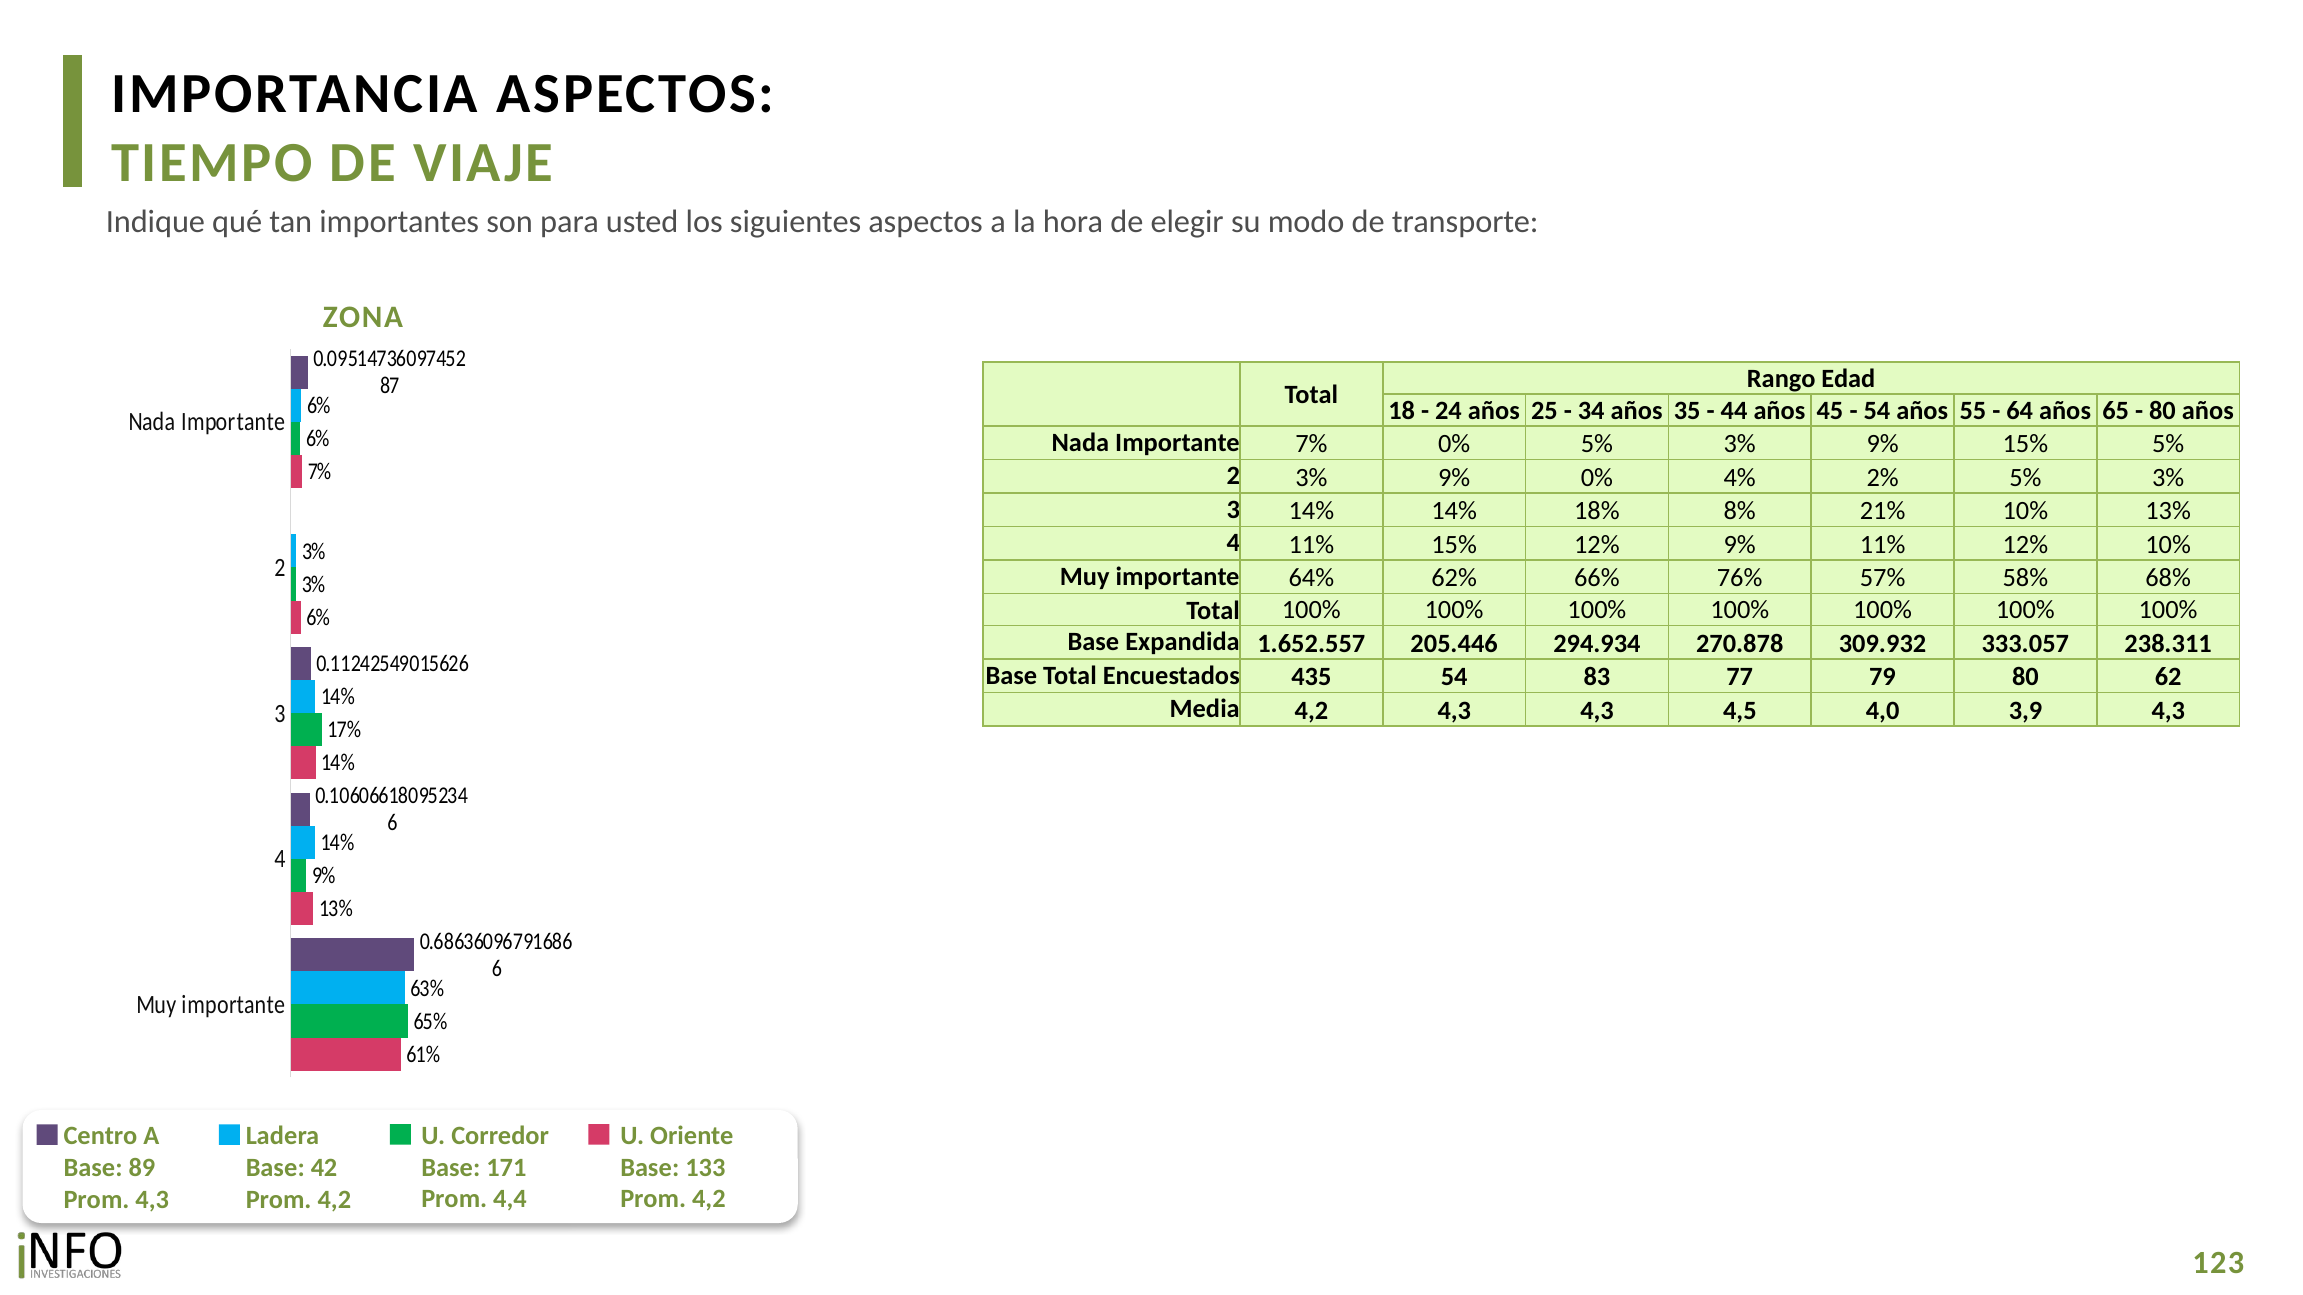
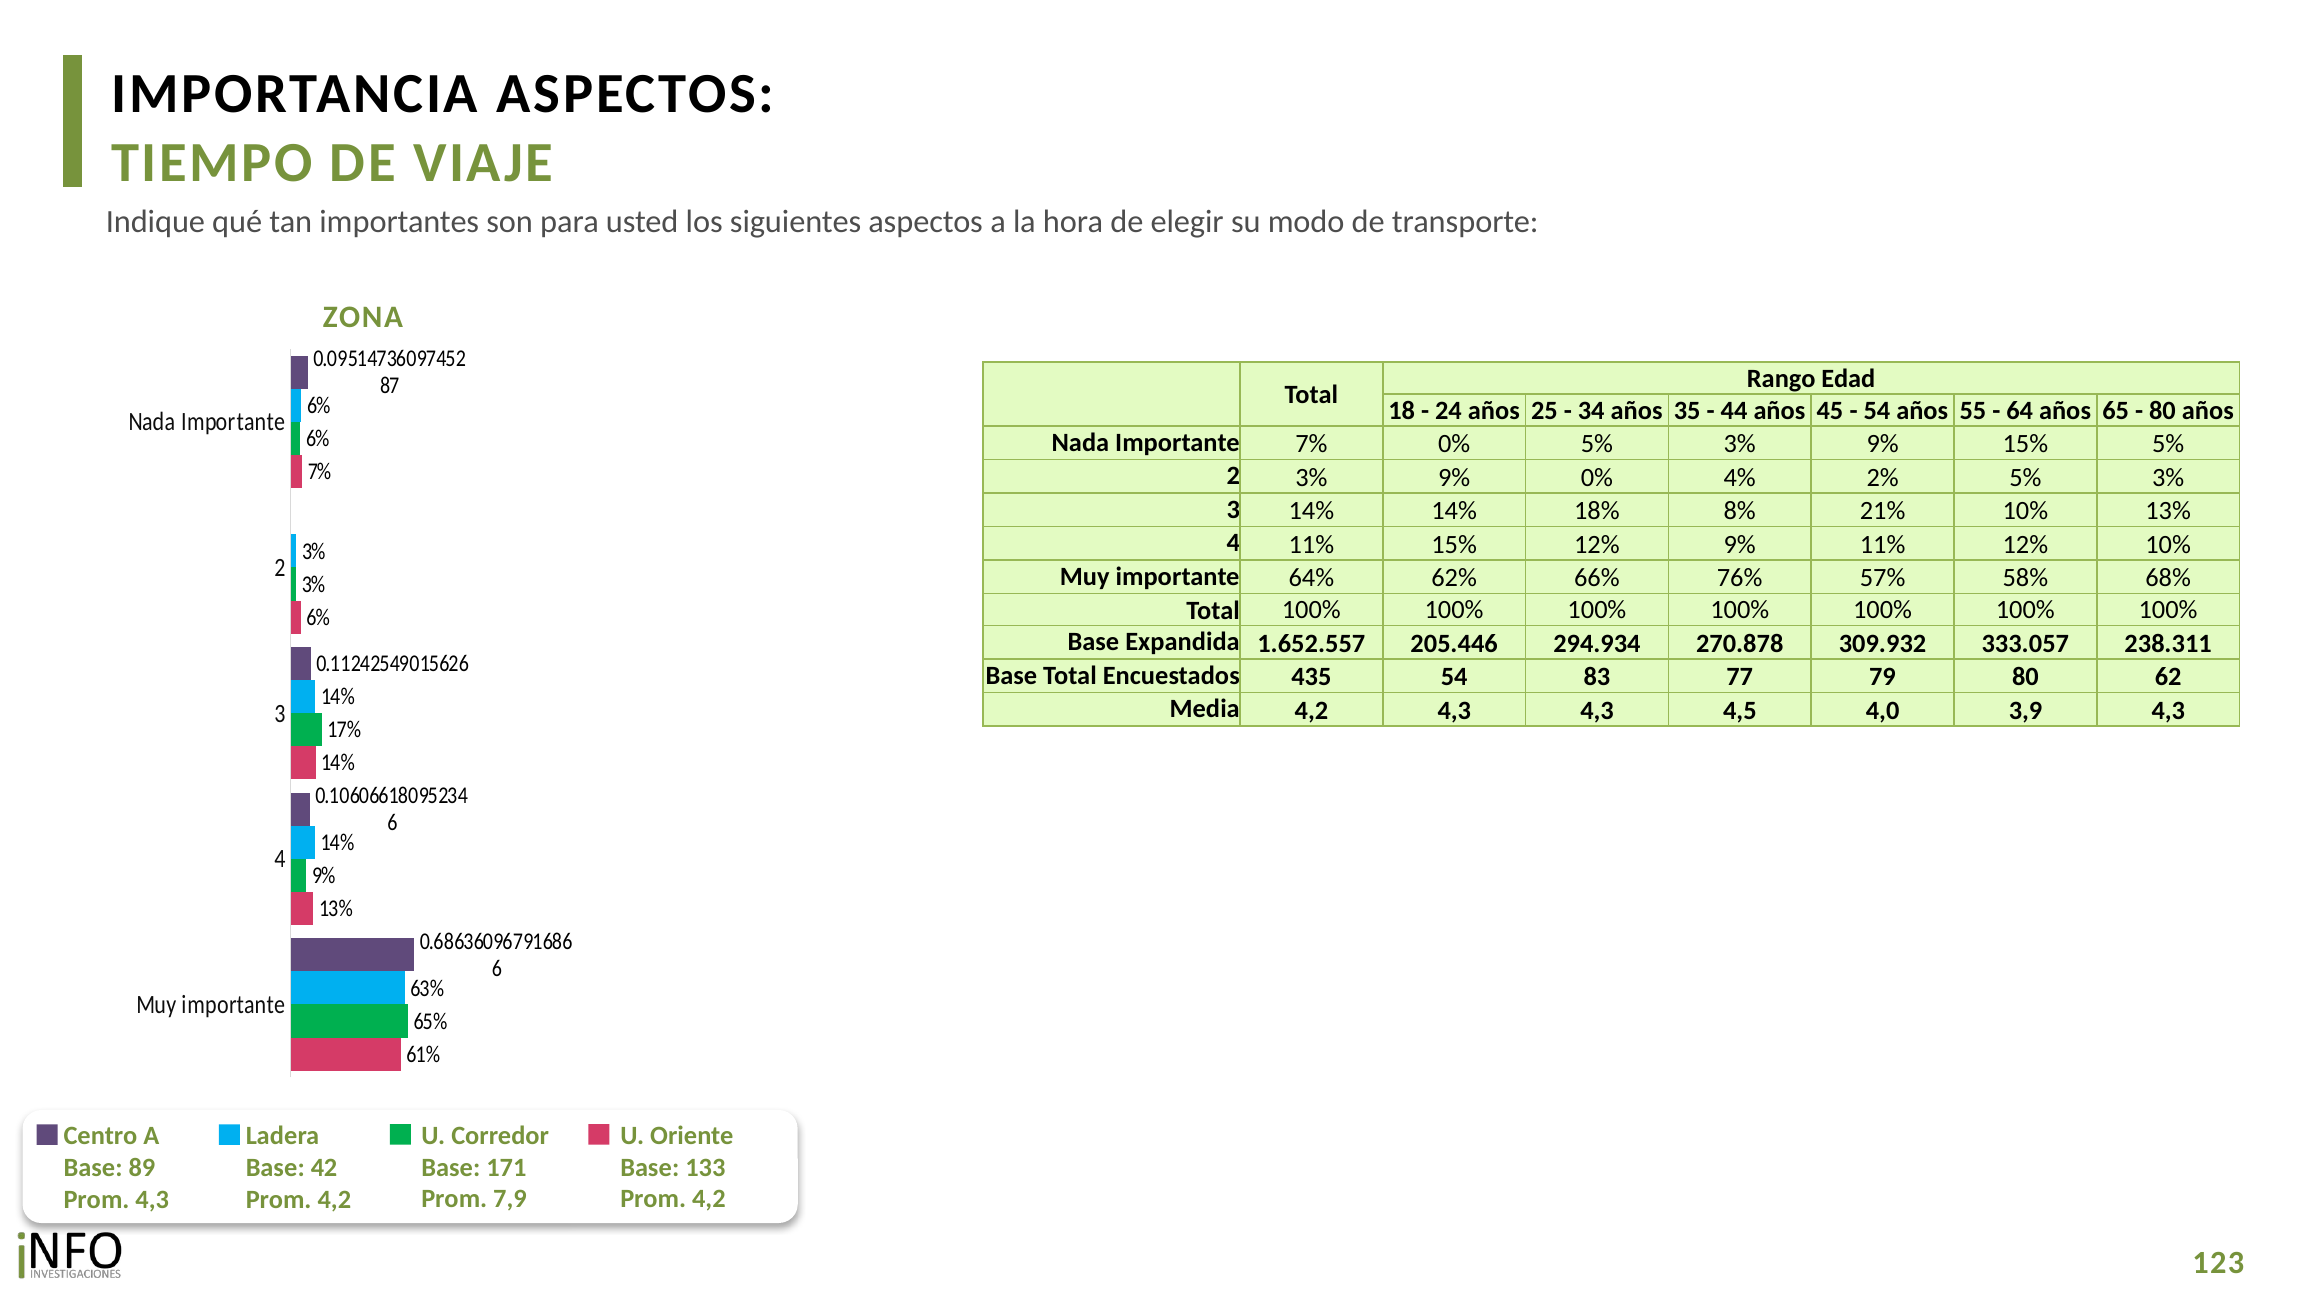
4,4: 4,4 -> 7,9
